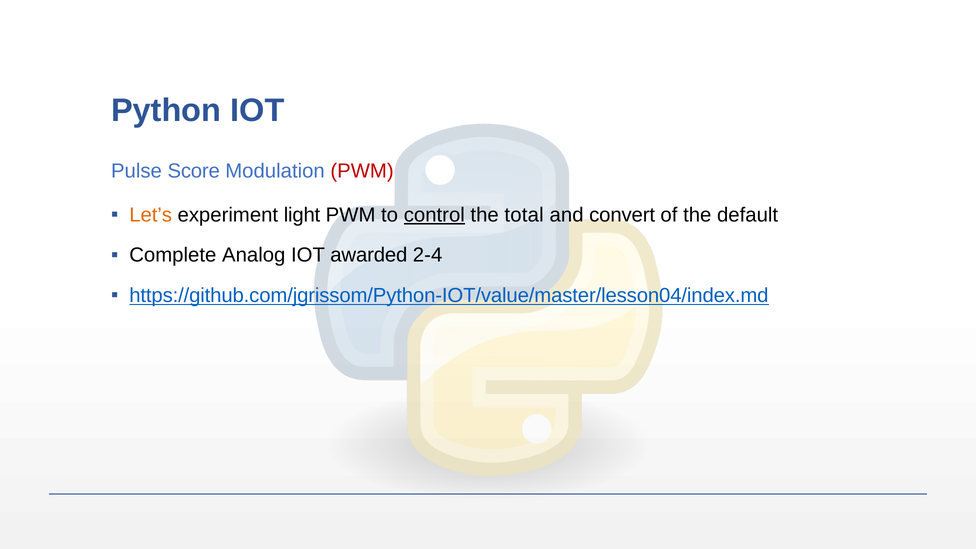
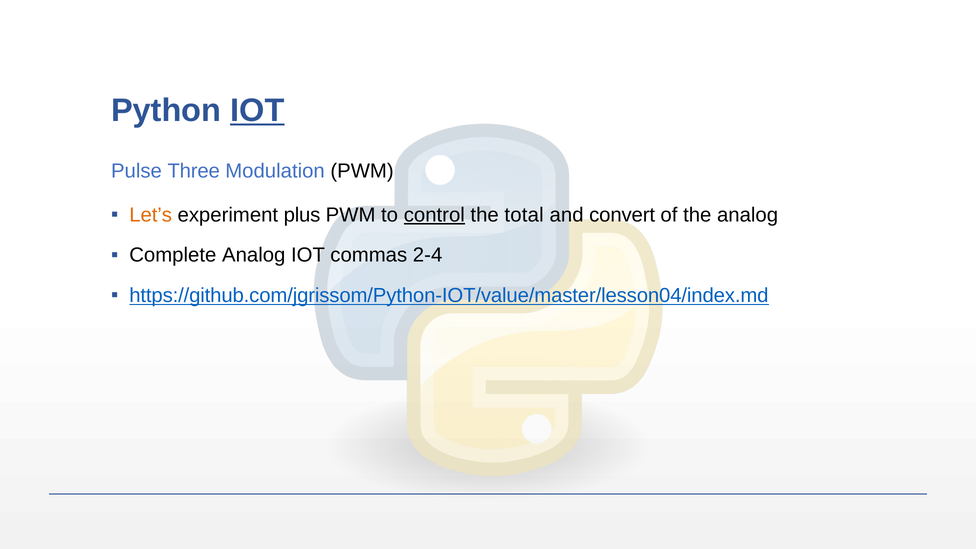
IOT at (257, 110) underline: none -> present
Score: Score -> Three
PWM at (362, 171) colour: red -> black
light: light -> plus
the default: default -> analog
awarded: awarded -> commas
